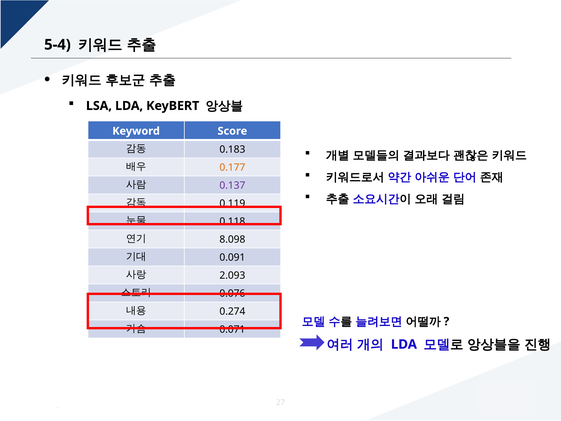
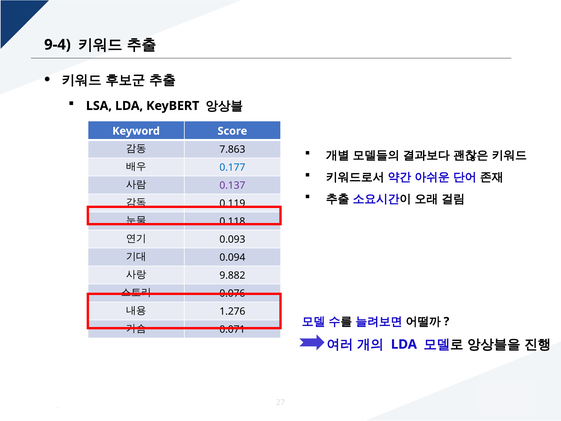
5-4: 5-4 -> 9-4
0.183: 0.183 -> 7.863
0.177 colour: orange -> blue
8.098: 8.098 -> 0.093
0.091: 0.091 -> 0.094
2.093: 2.093 -> 9.882
0.274: 0.274 -> 1.276
